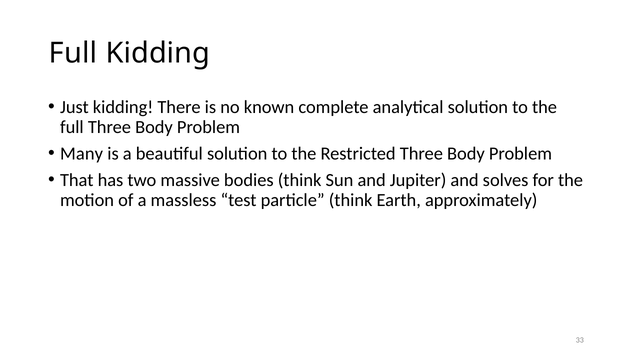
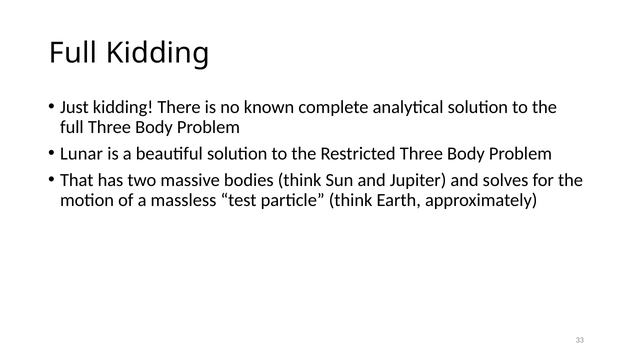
Many: Many -> Lunar
